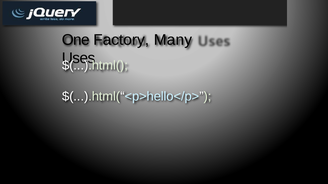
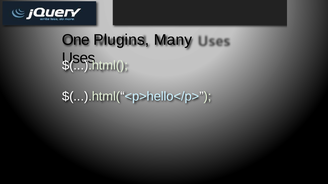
Factory: Factory -> Plugins
